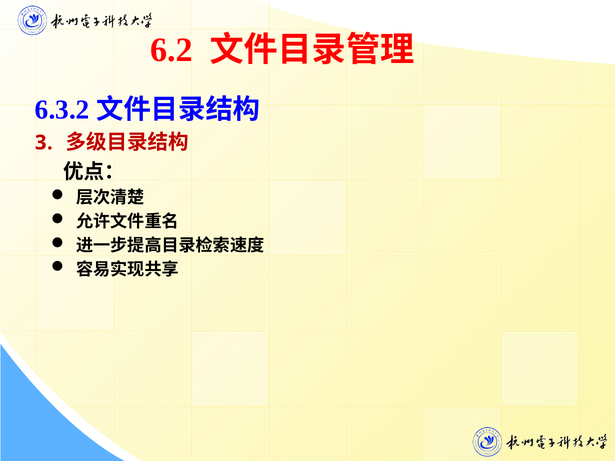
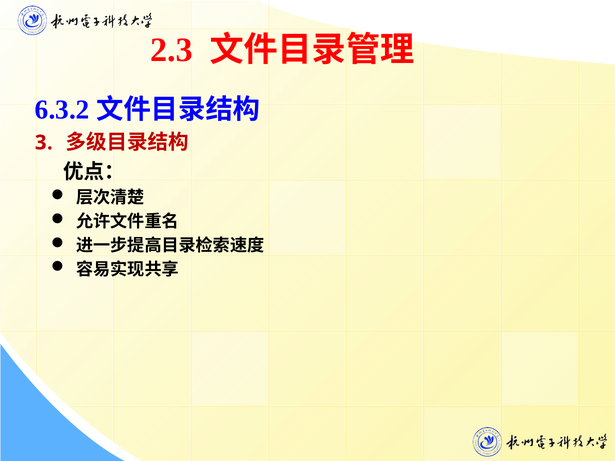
6.2: 6.2 -> 2.3
